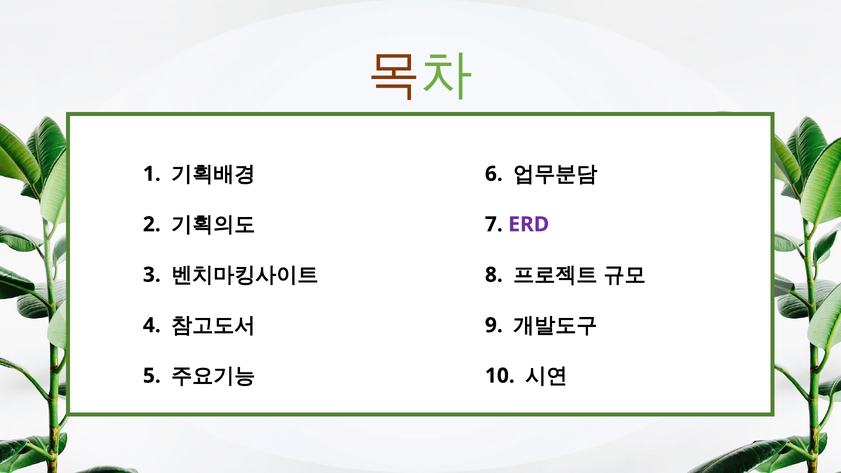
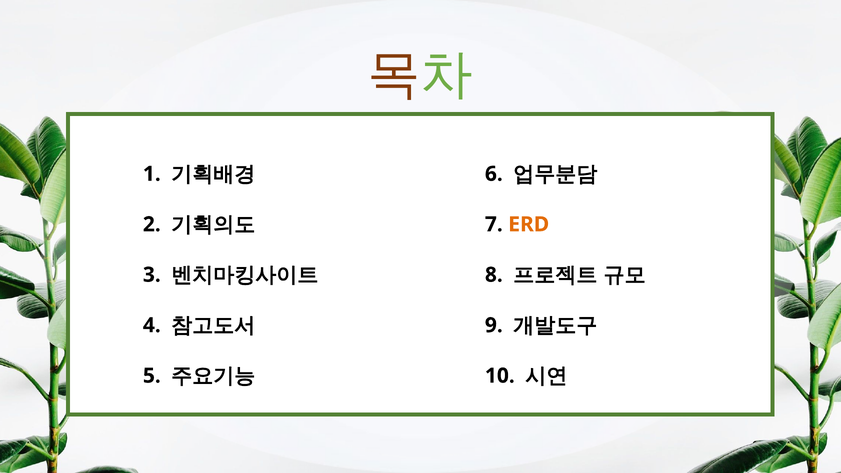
ERD colour: purple -> orange
